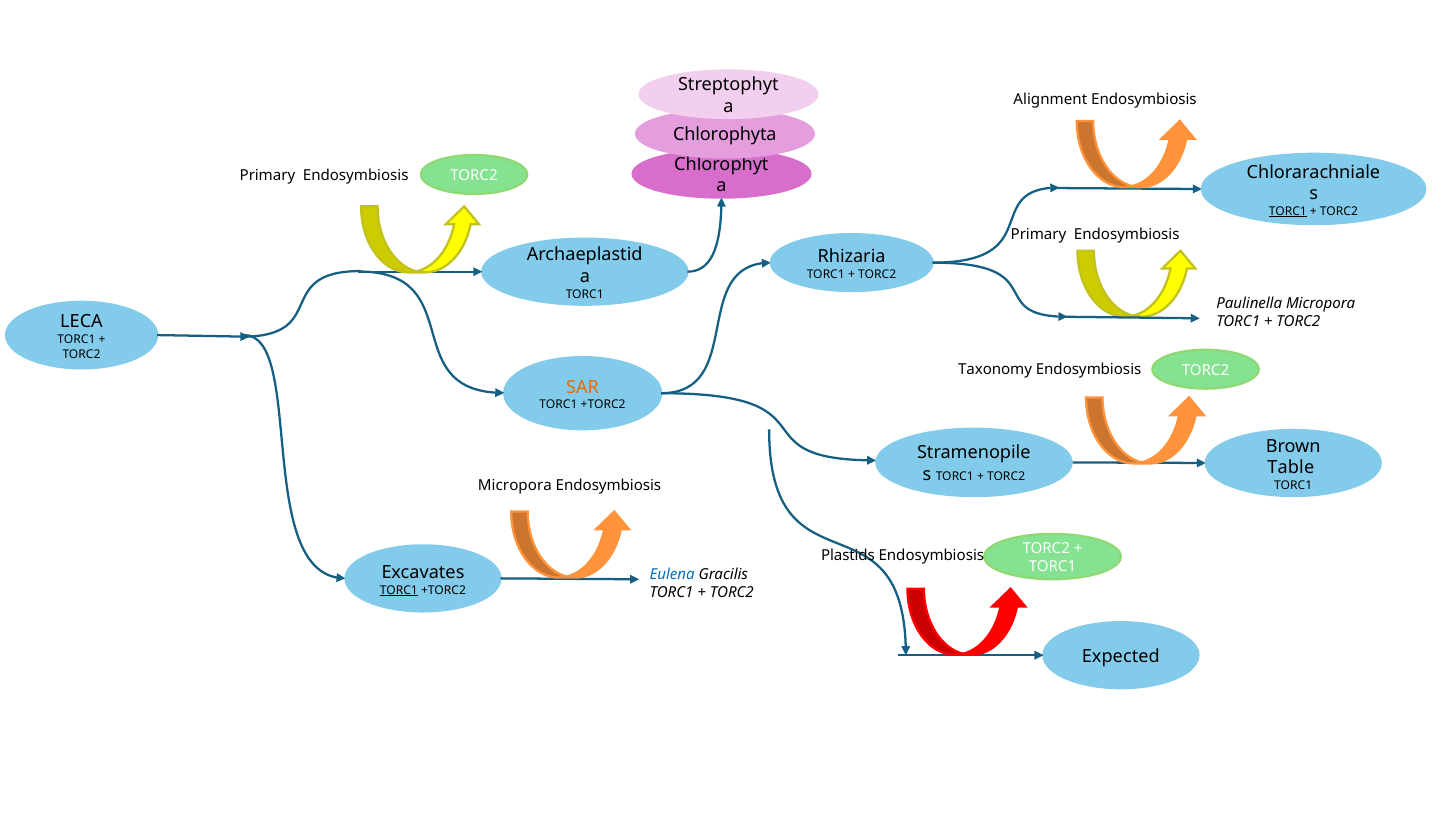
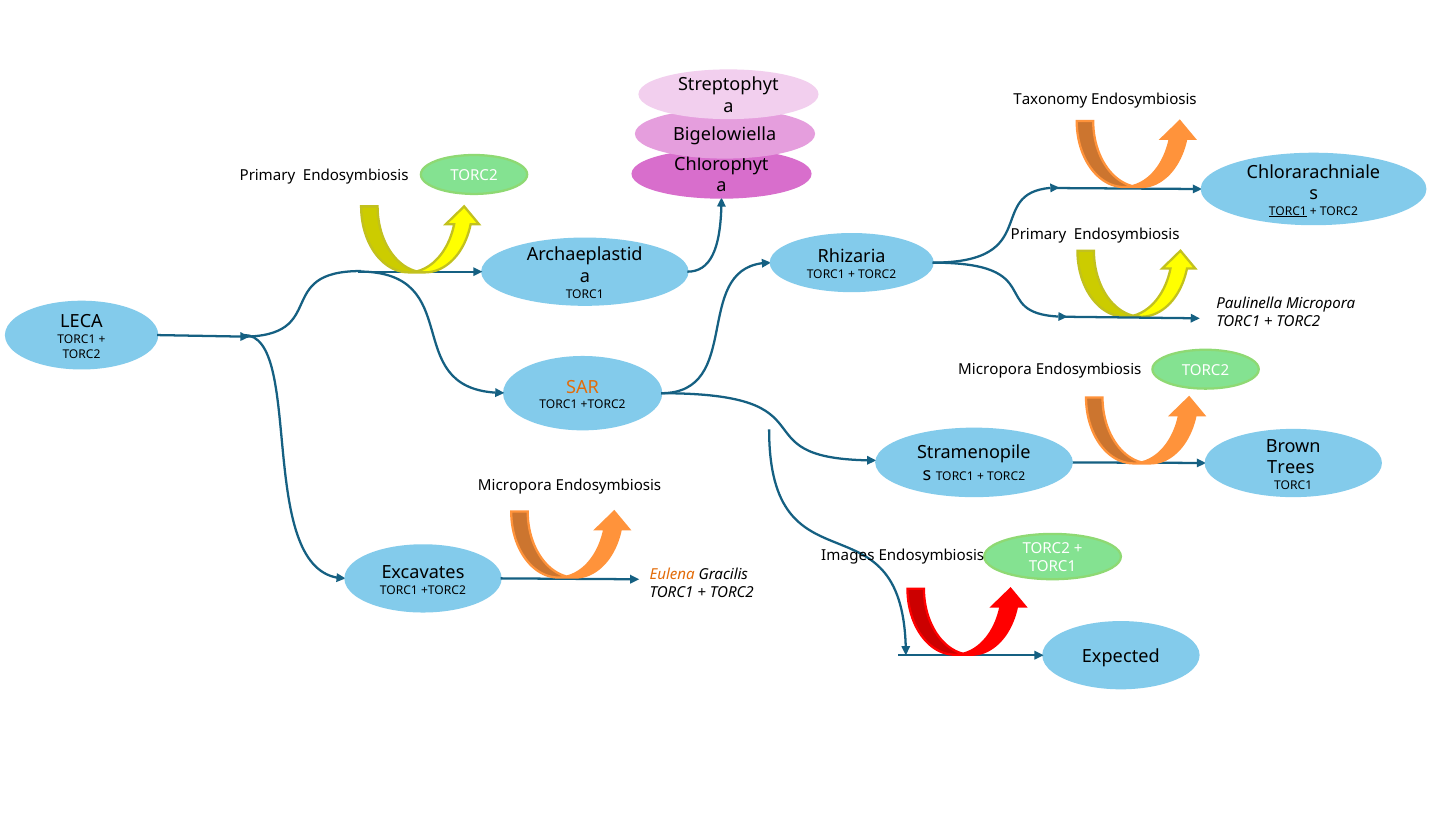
Alignment: Alignment -> Taxonomy
Chlorophyta: Chlorophyta -> Bigelowiella
Taxonomy at (995, 370): Taxonomy -> Micropora
Table: Table -> Trees
Plastids: Plastids -> Images
Eulena colour: blue -> orange
TORC1 at (399, 591) underline: present -> none
